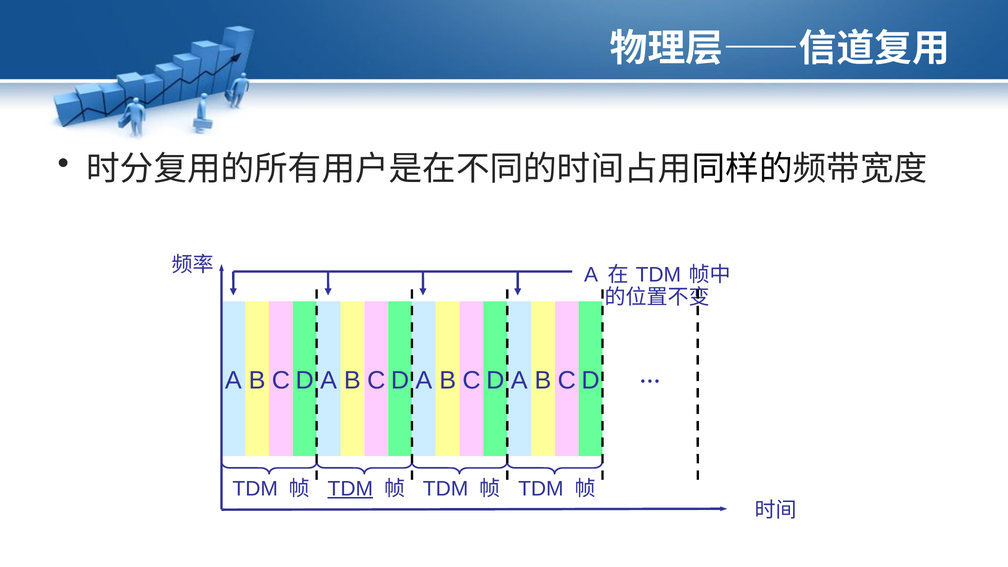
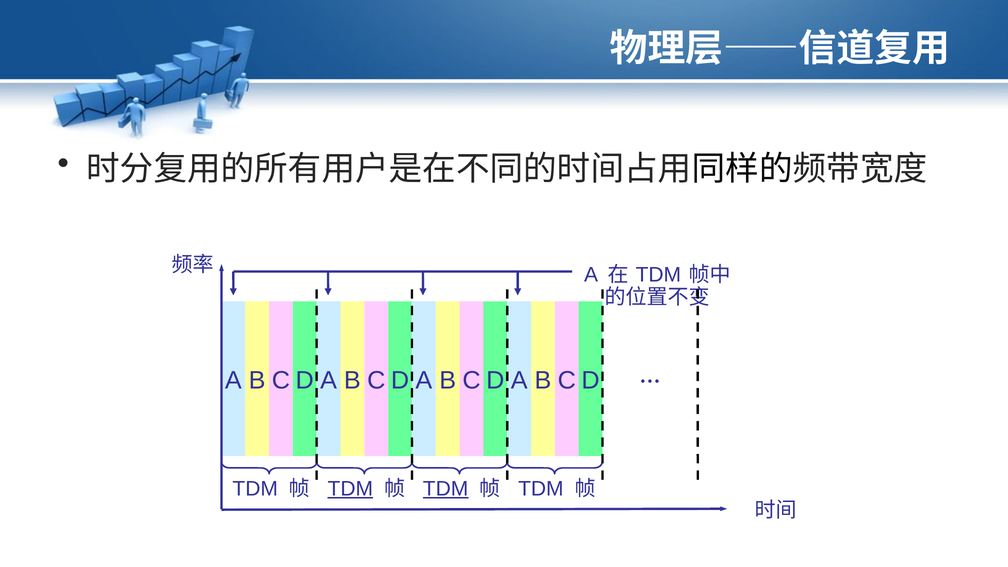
TDM at (446, 489) underline: none -> present
